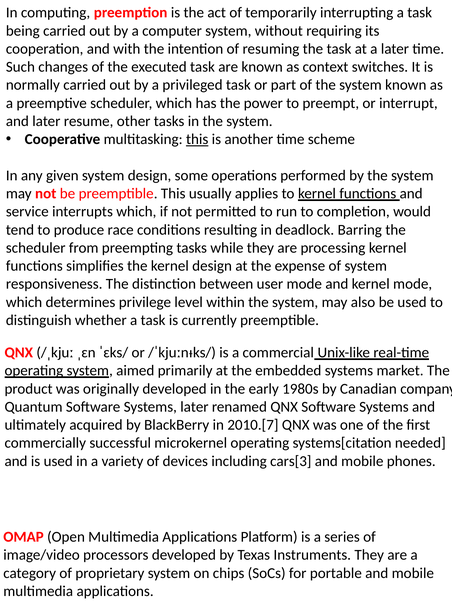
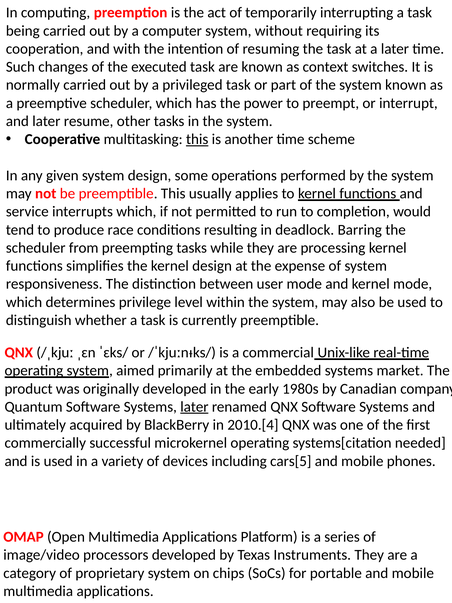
later at (194, 407) underline: none -> present
2010.[7: 2010.[7 -> 2010.[4
cars[3: cars[3 -> cars[5
